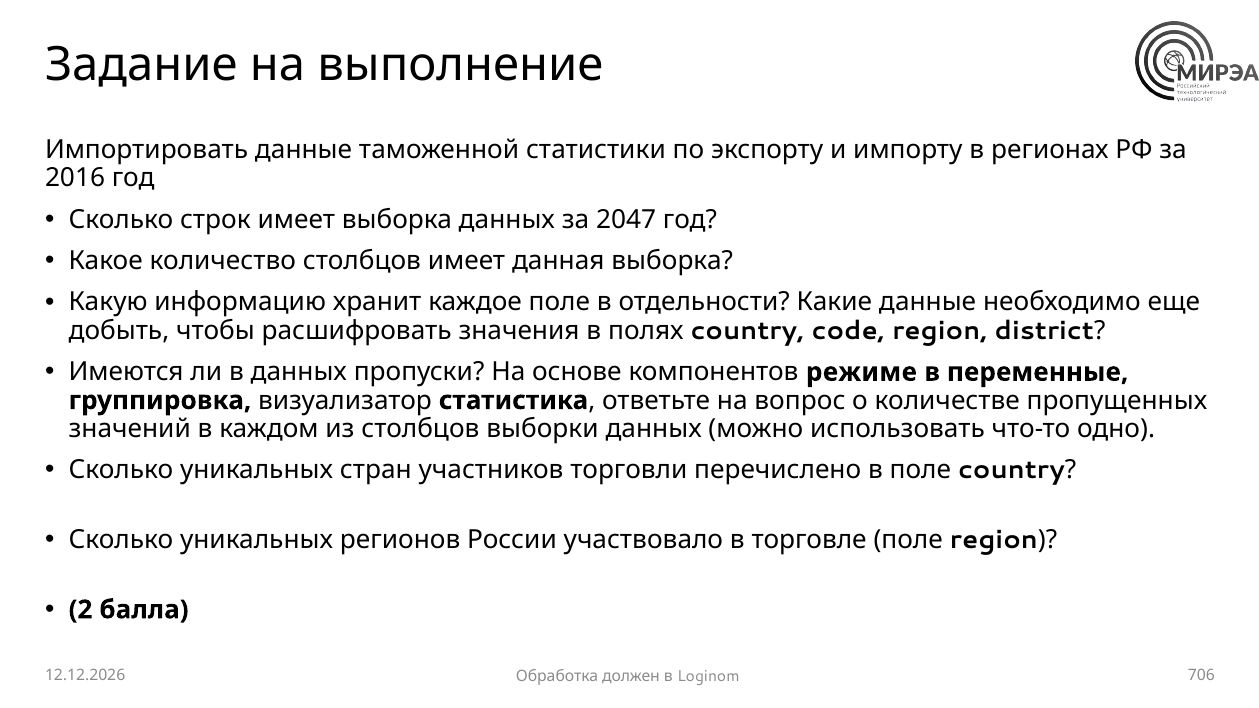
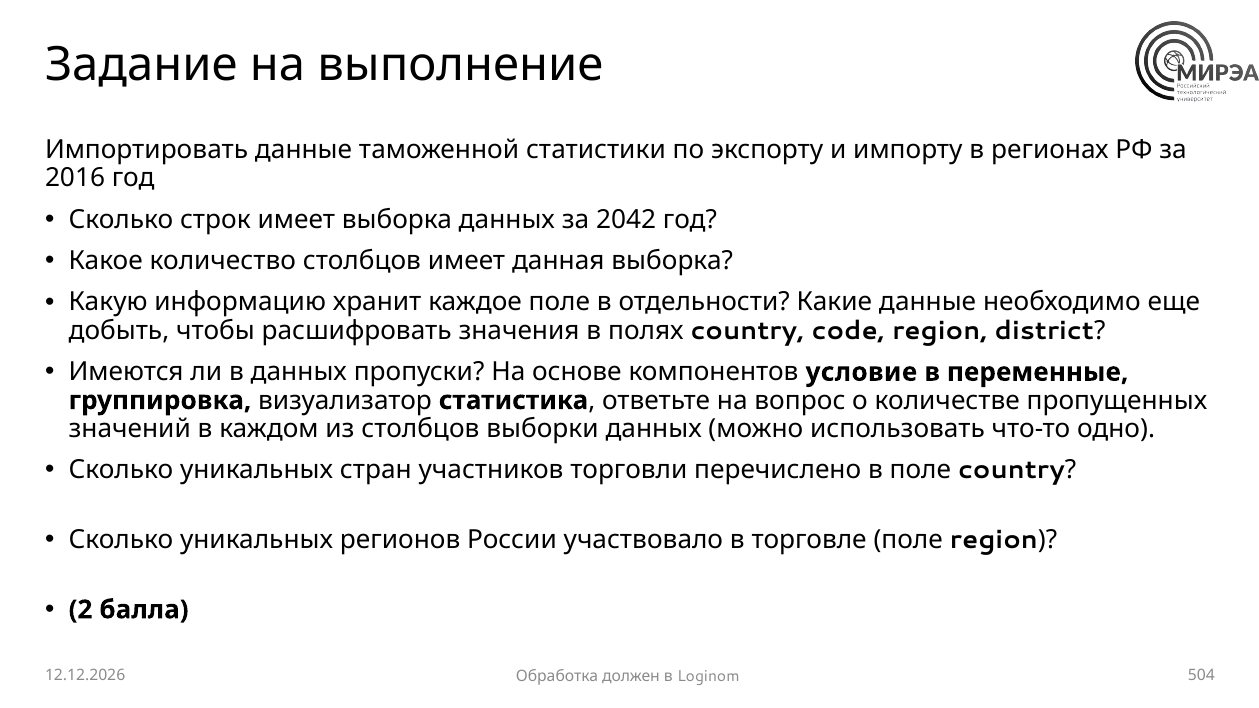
2047: 2047 -> 2042
режиме: режиме -> условие
706: 706 -> 504
